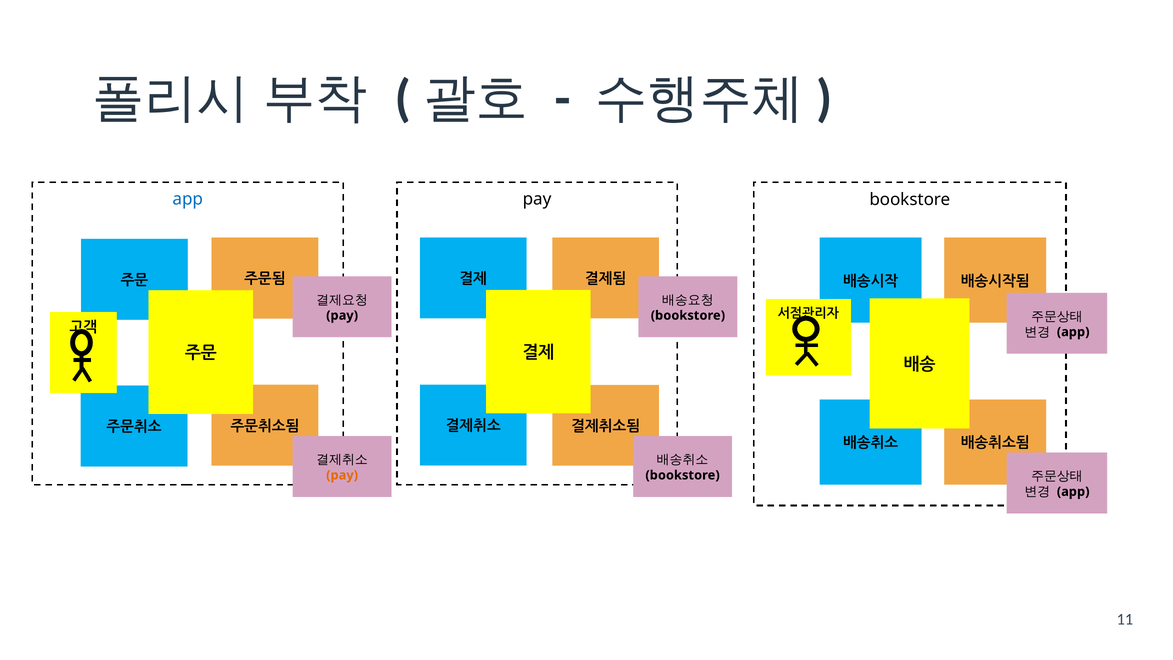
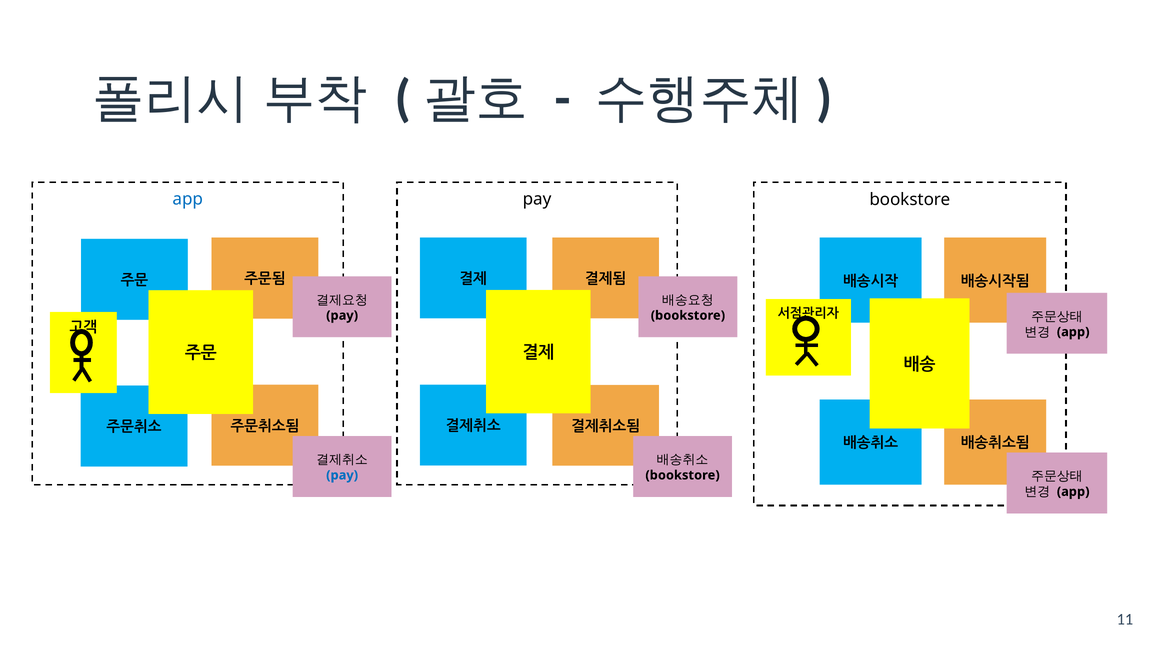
pay at (342, 475) colour: orange -> blue
